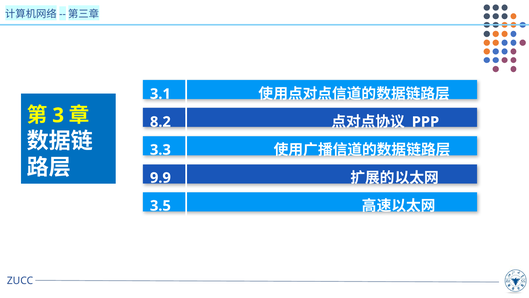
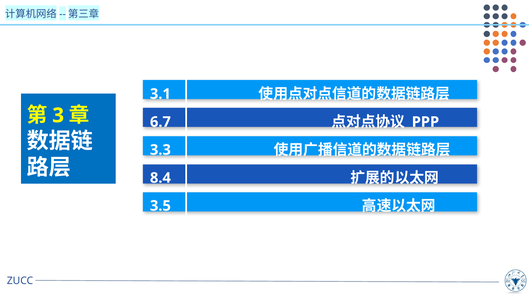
8.2: 8.2 -> 6.7
9.9: 9.9 -> 8.4
